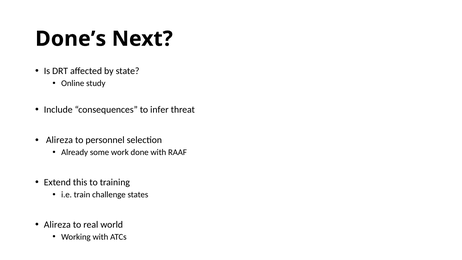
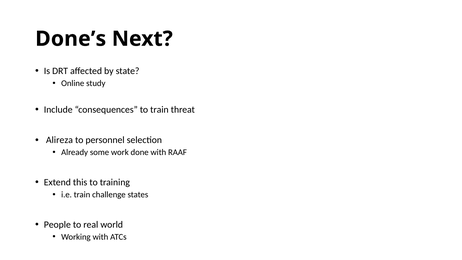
to infer: infer -> train
Alireza at (57, 224): Alireza -> People
